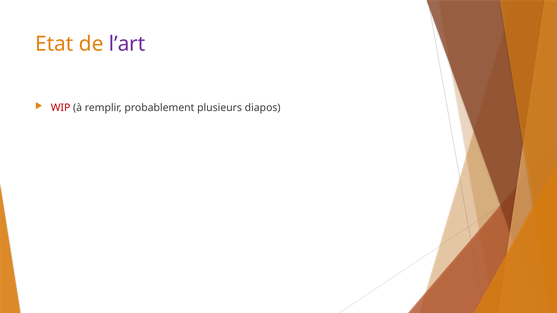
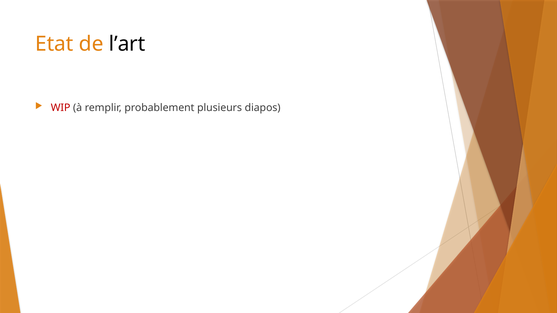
l’art colour: purple -> black
